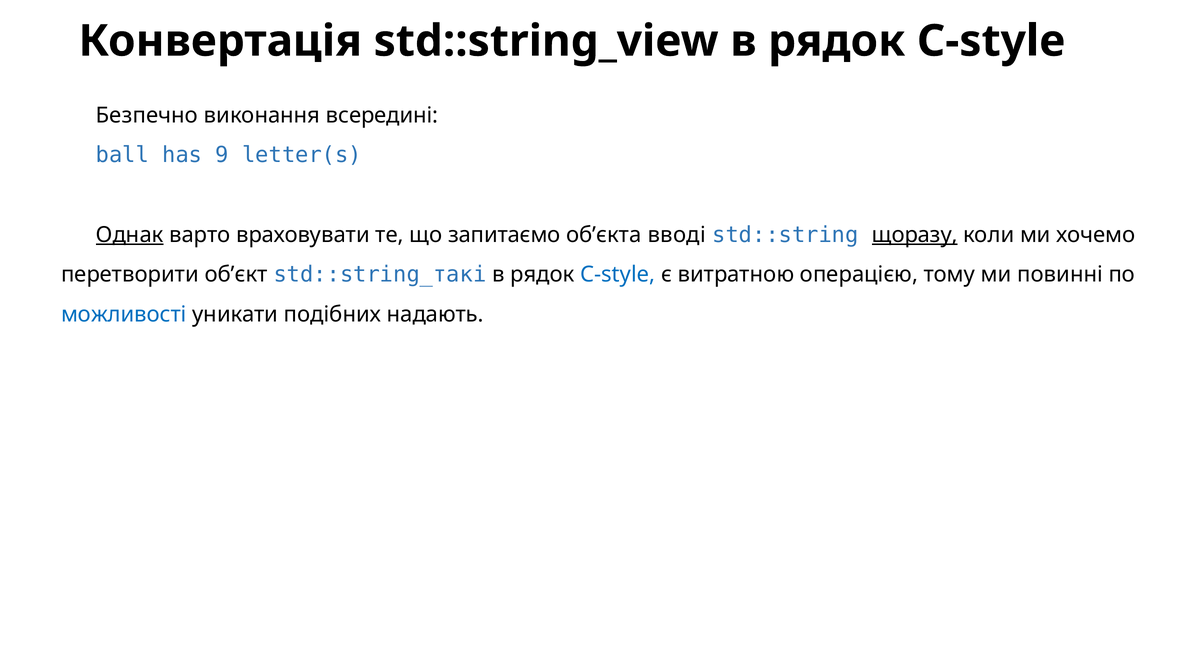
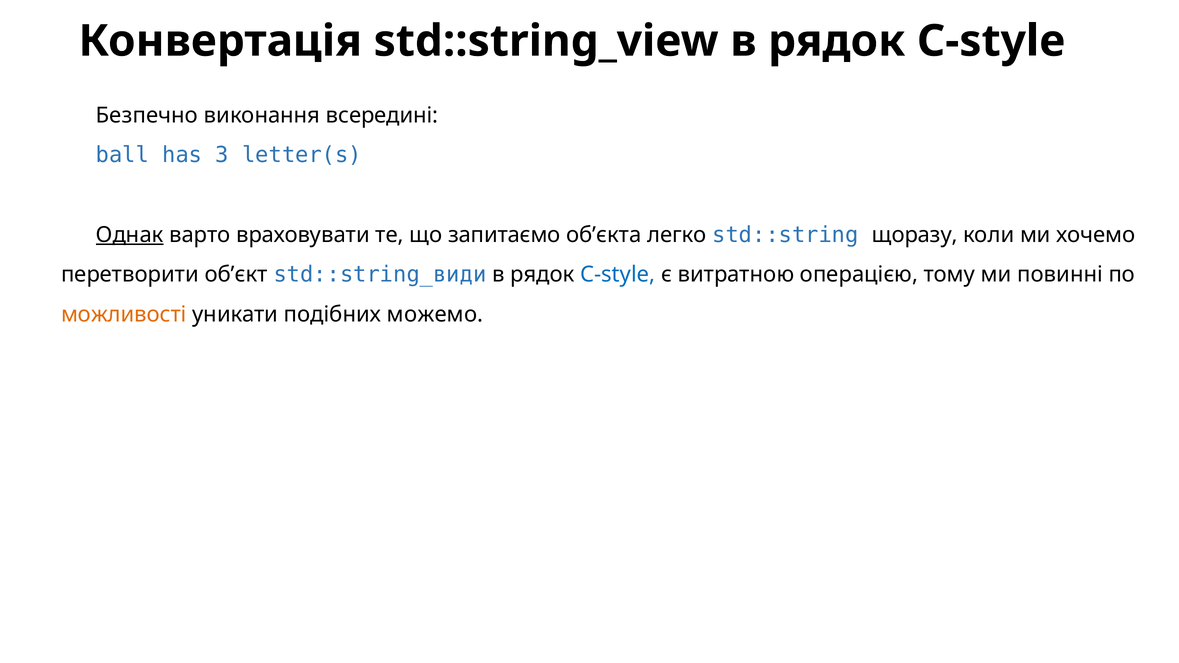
9: 9 -> 3
вводі: вводі -> легко
щоразу underline: present -> none
std::string_такі: std::string_такі -> std::string_види
можливості colour: blue -> orange
надають: надають -> можемо
